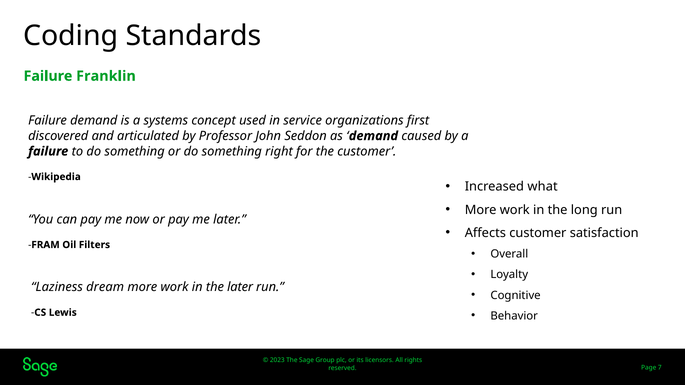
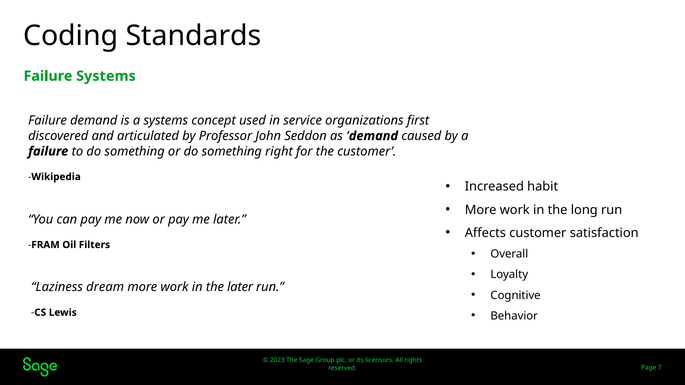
Failure Franklin: Franklin -> Systems
what: what -> habit
